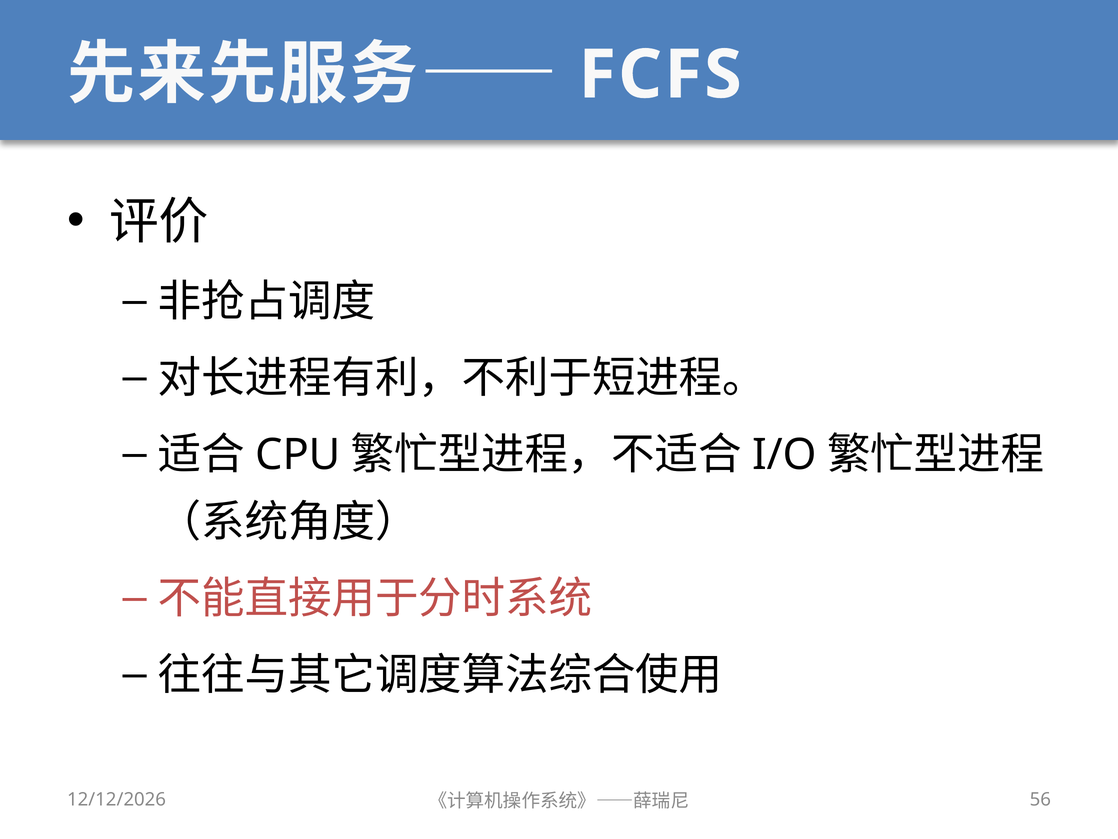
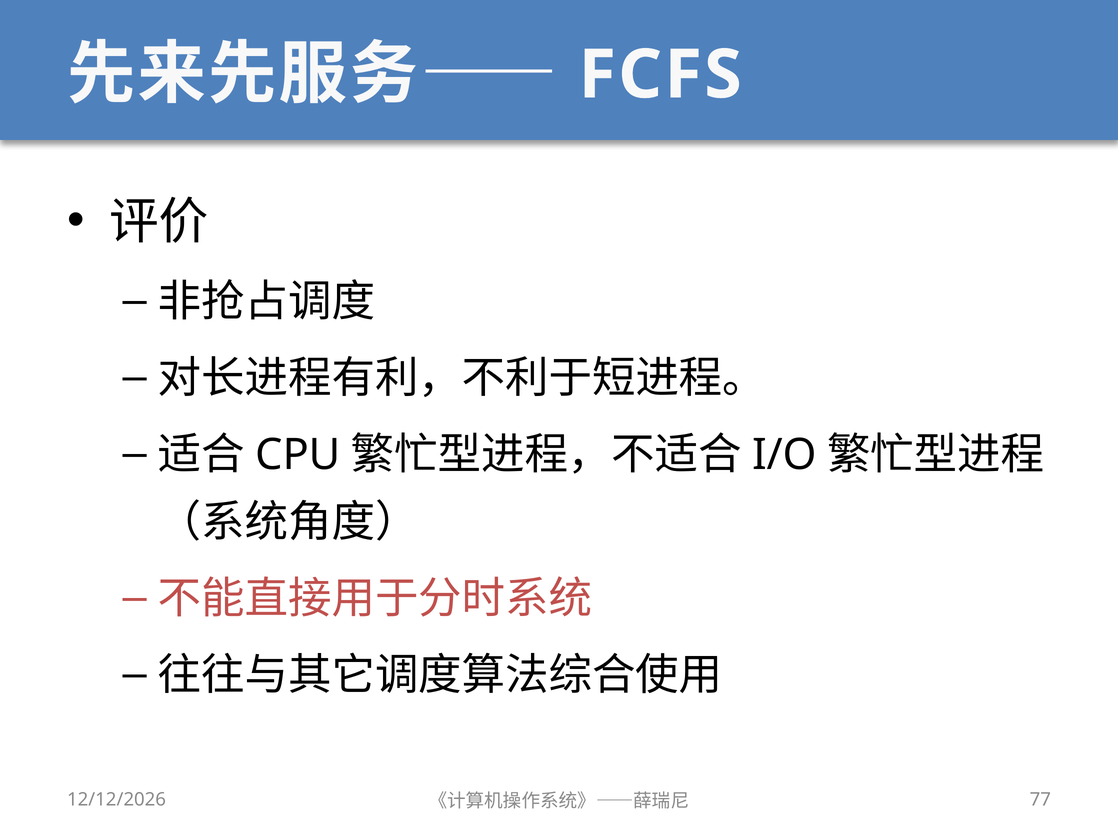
56: 56 -> 77
